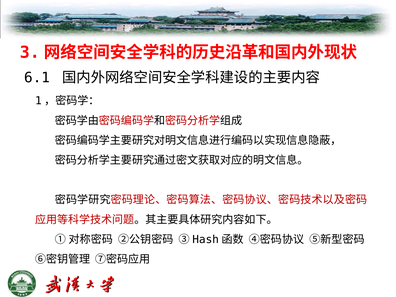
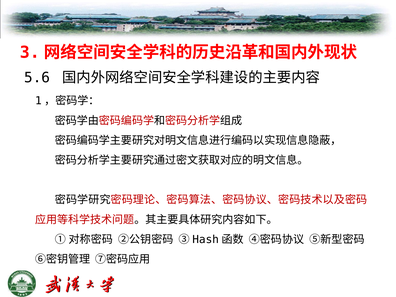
6.1: 6.1 -> 5.6
